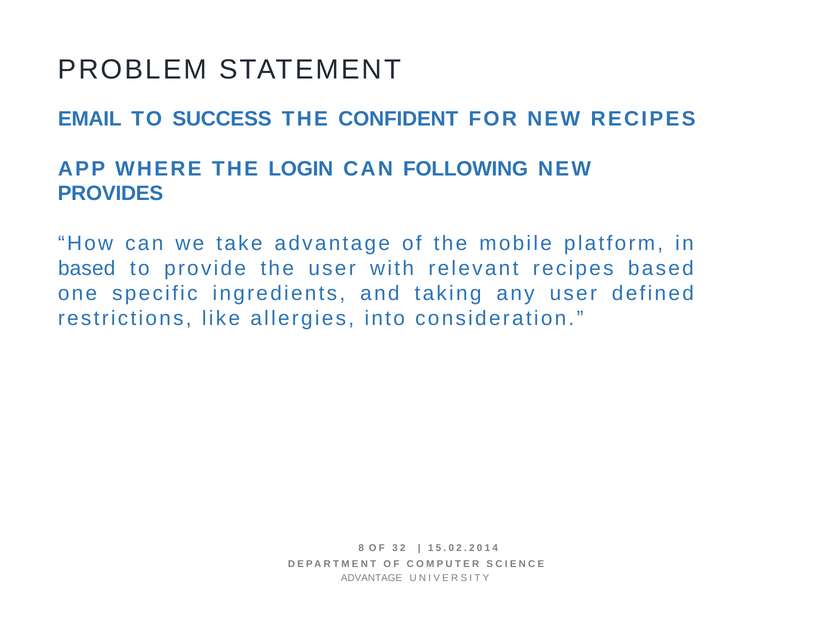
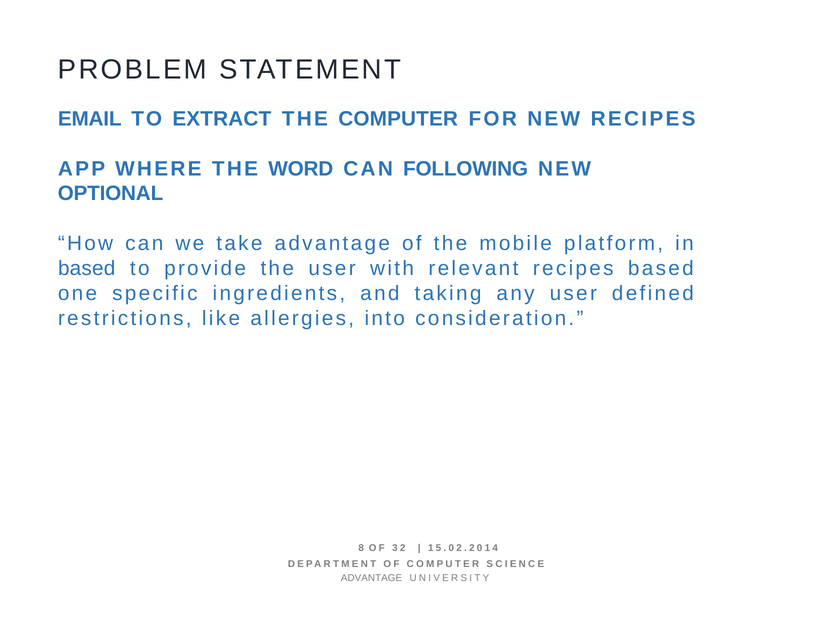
SUCCESS: SUCCESS -> EXTRACT
THE CONFIDENT: CONFIDENT -> COMPUTER
LOGIN: LOGIN -> WORD
PROVIDES: PROVIDES -> OPTIONAL
